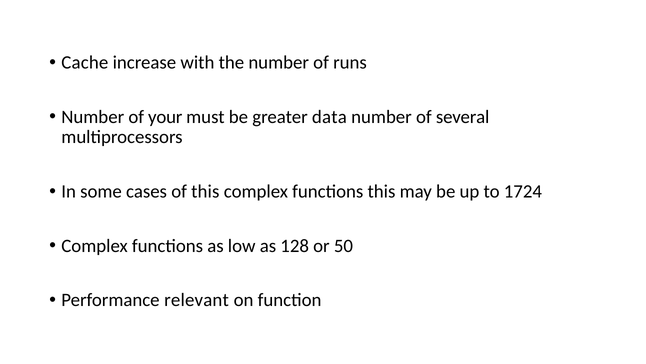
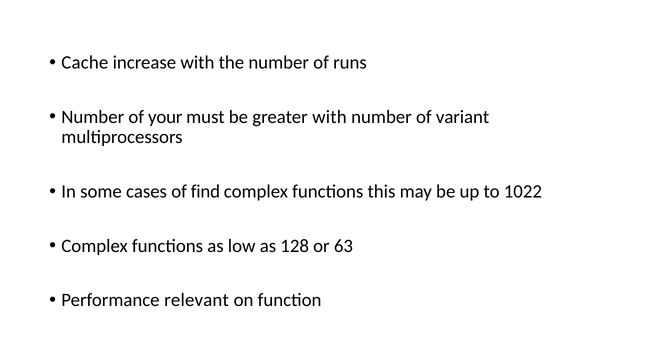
greater data: data -> with
several: several -> variant
of this: this -> find
1724: 1724 -> 1022
50: 50 -> 63
